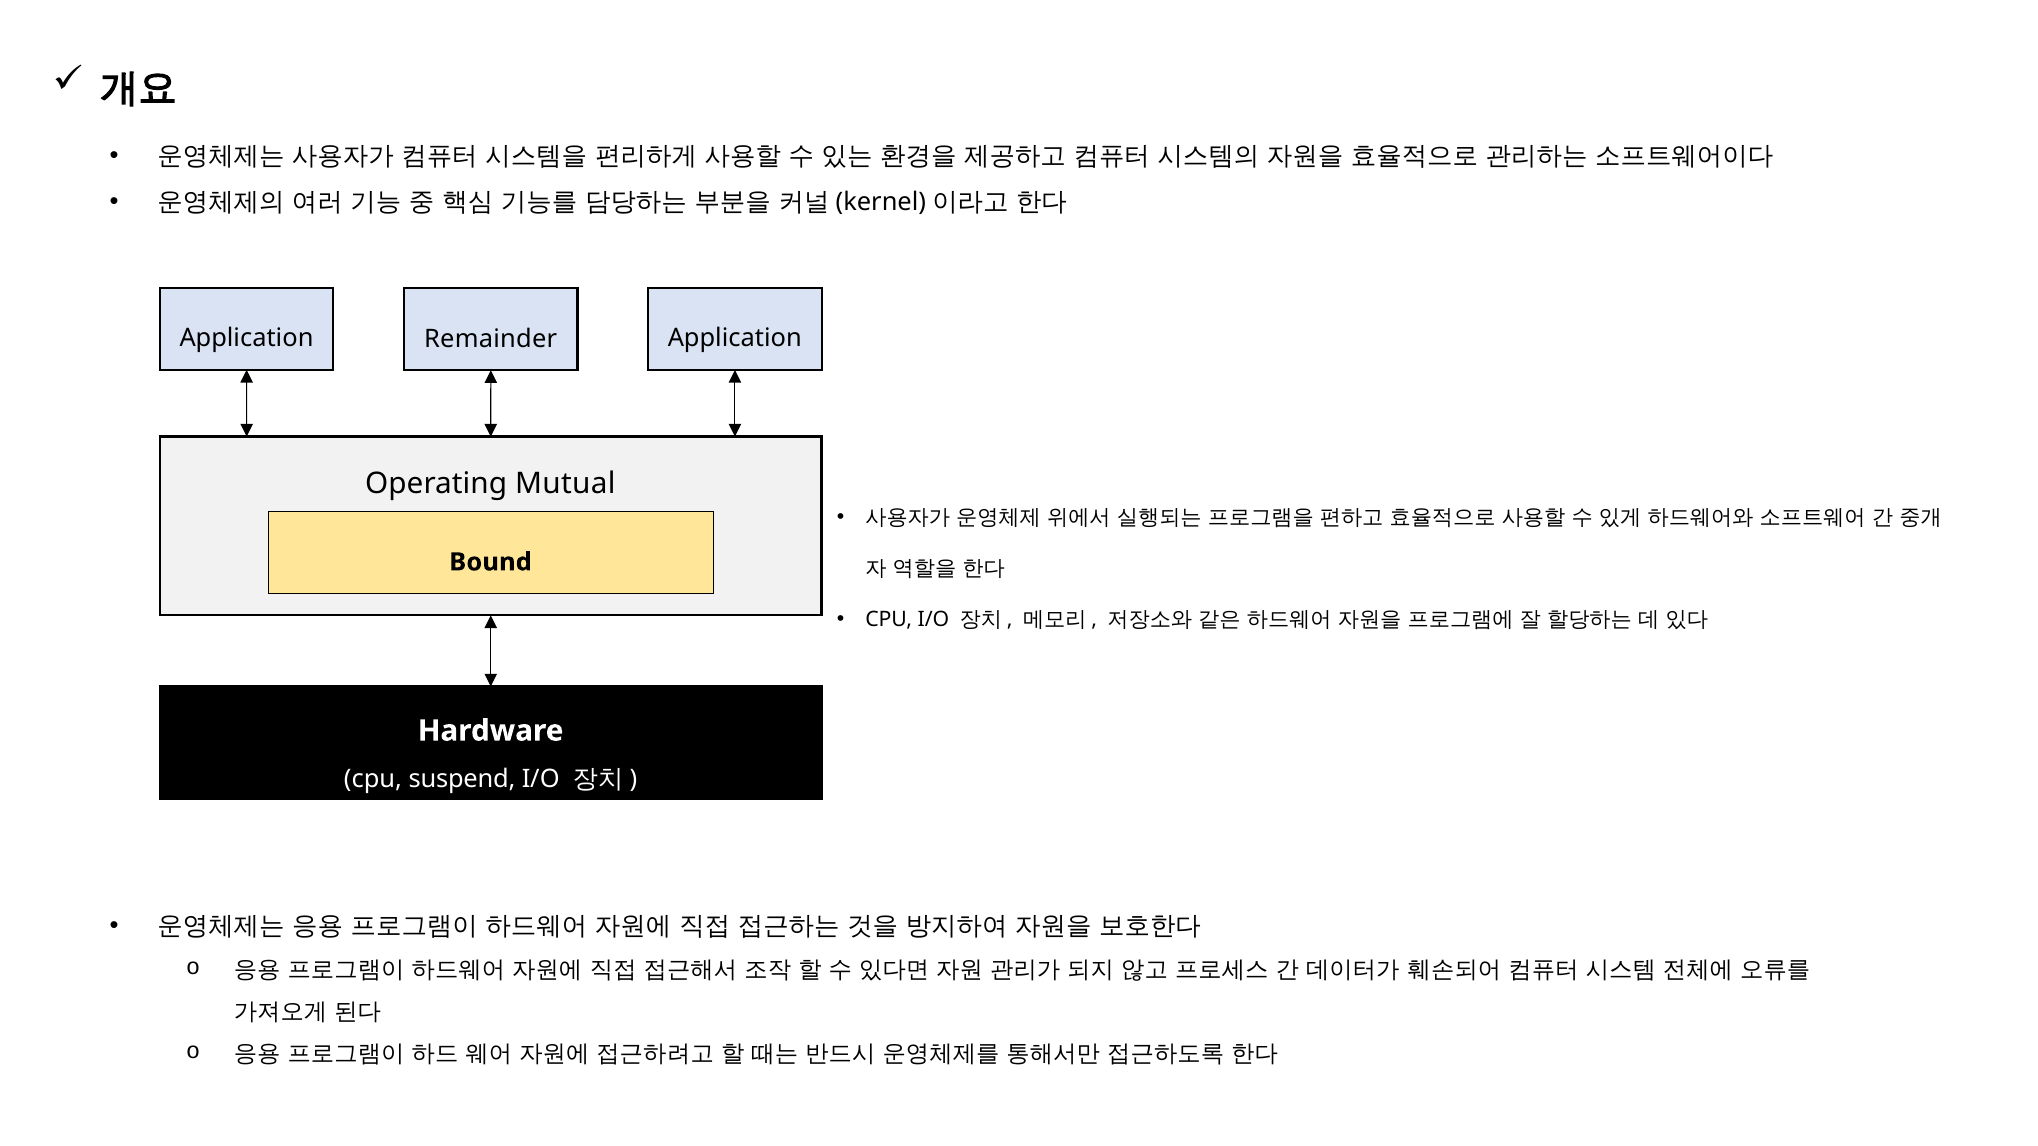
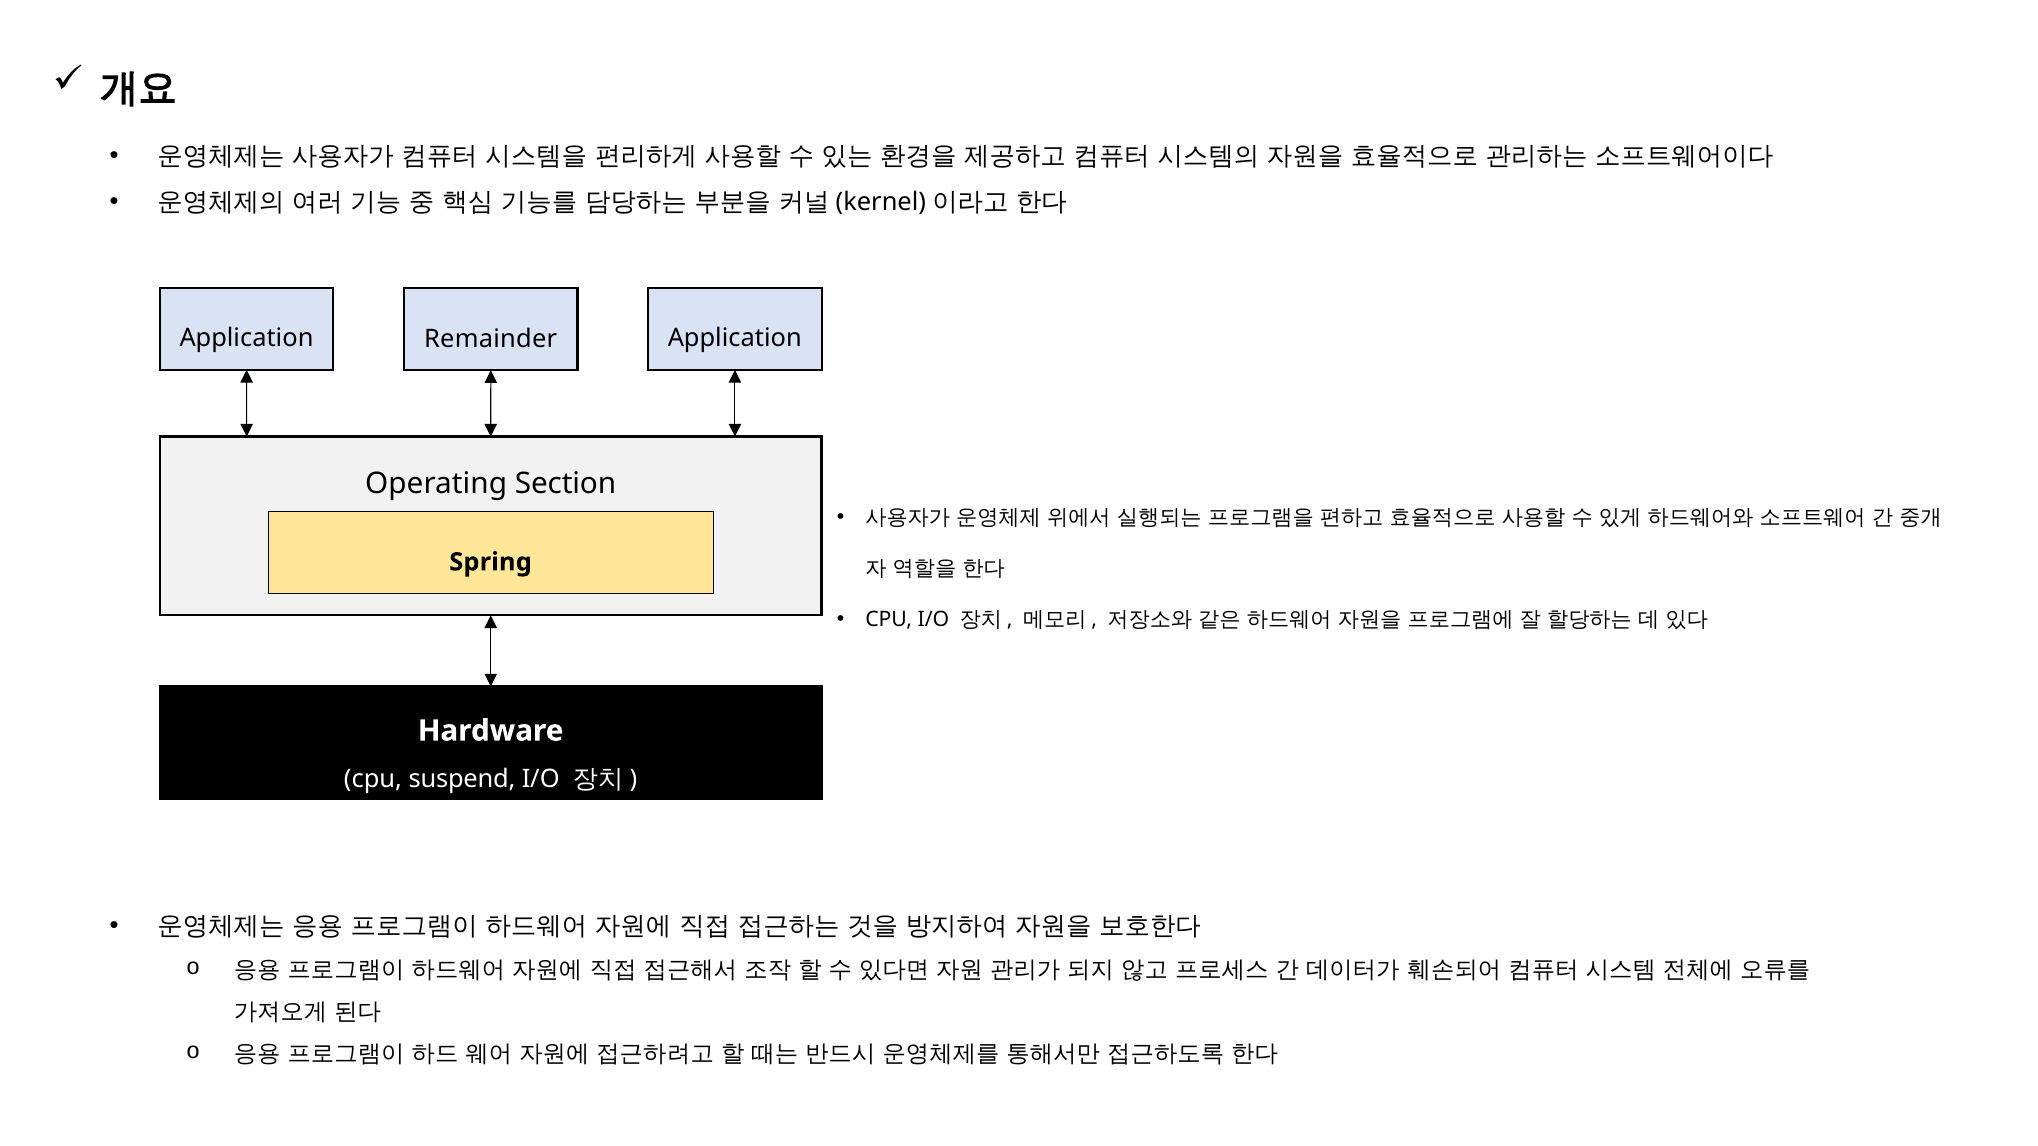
Mutual: Mutual -> Section
Bound: Bound -> Spring
